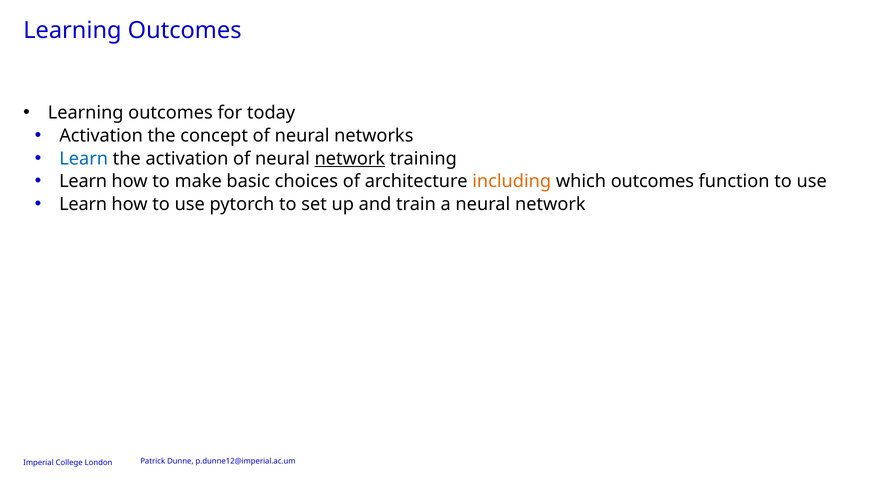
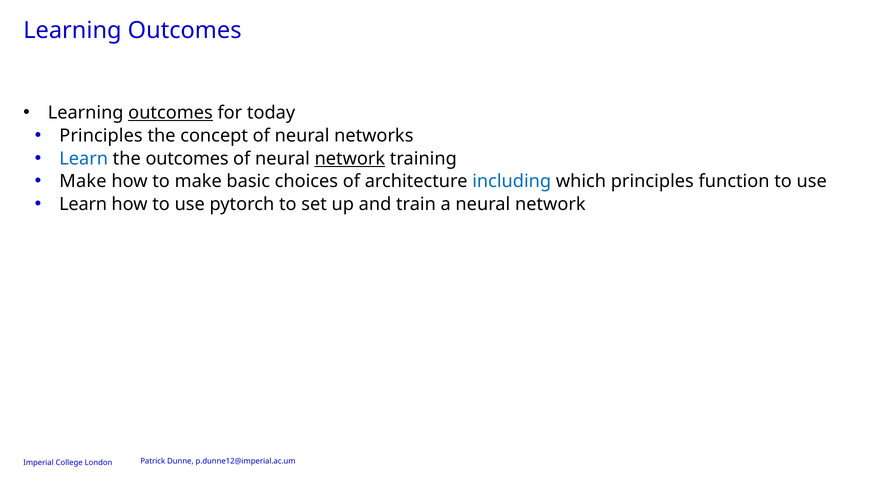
outcomes at (171, 113) underline: none -> present
Activation at (101, 136): Activation -> Principles
the activation: activation -> outcomes
Learn at (83, 181): Learn -> Make
including colour: orange -> blue
which outcomes: outcomes -> principles
